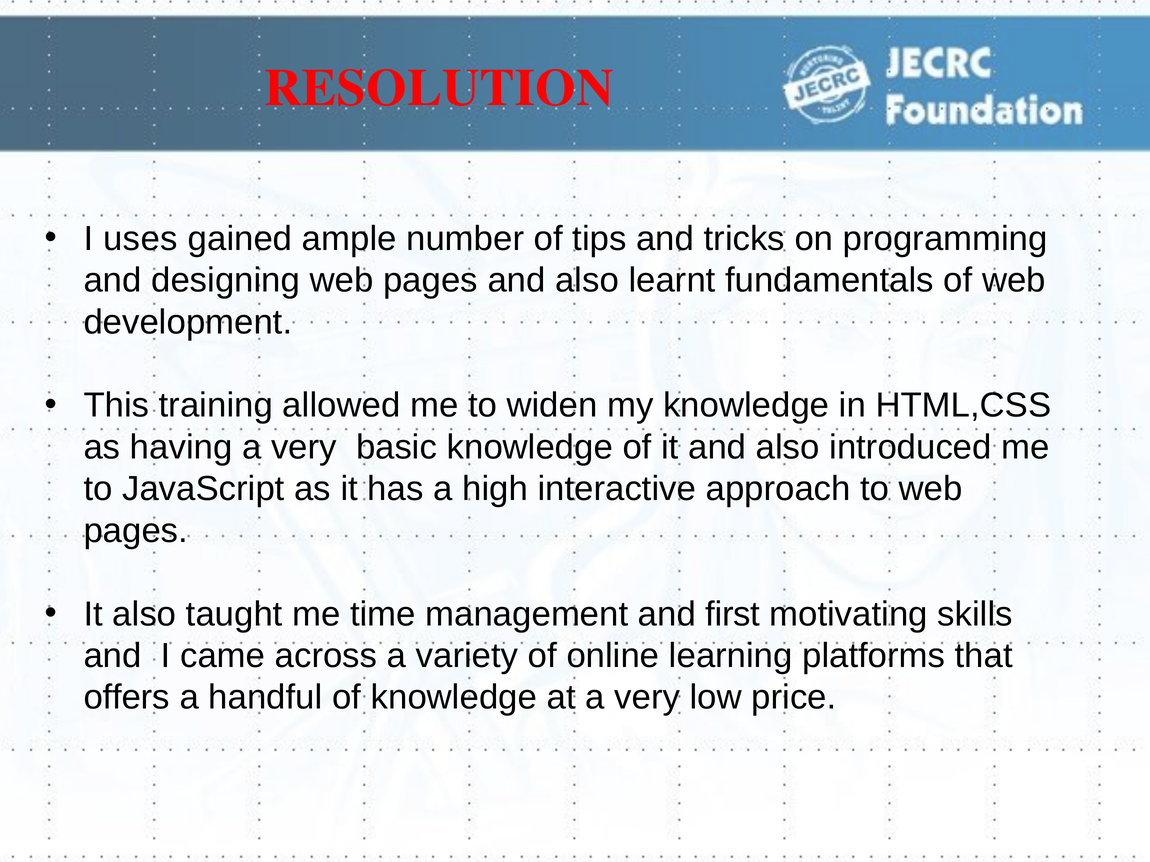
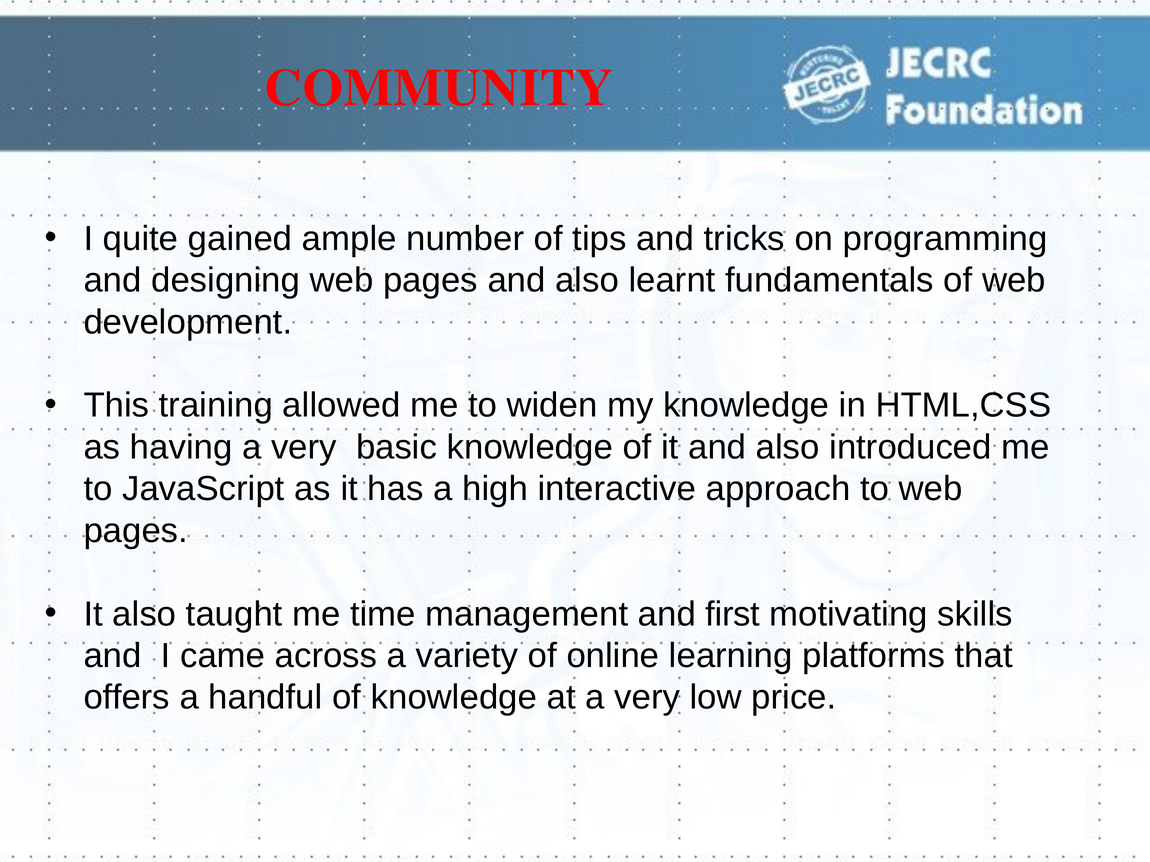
RESOLUTION: RESOLUTION -> COMMUNITY
uses: uses -> quite
